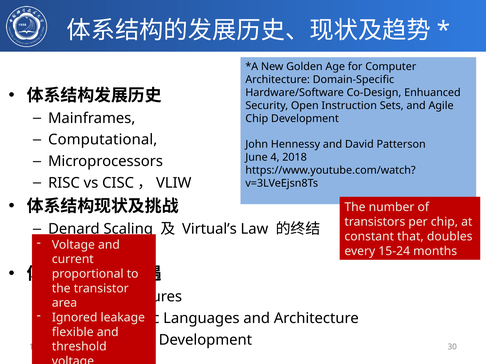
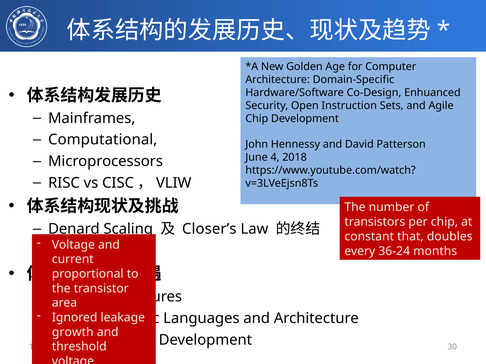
Virtual’s: Virtual’s -> Closer’s
15-24: 15-24 -> 36-24
flexible: flexible -> growth
